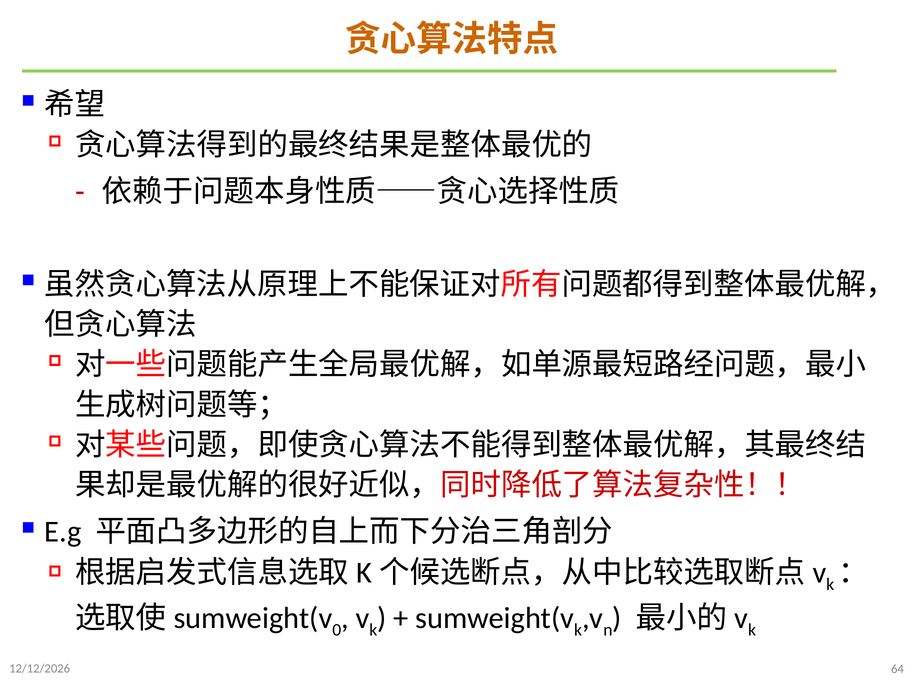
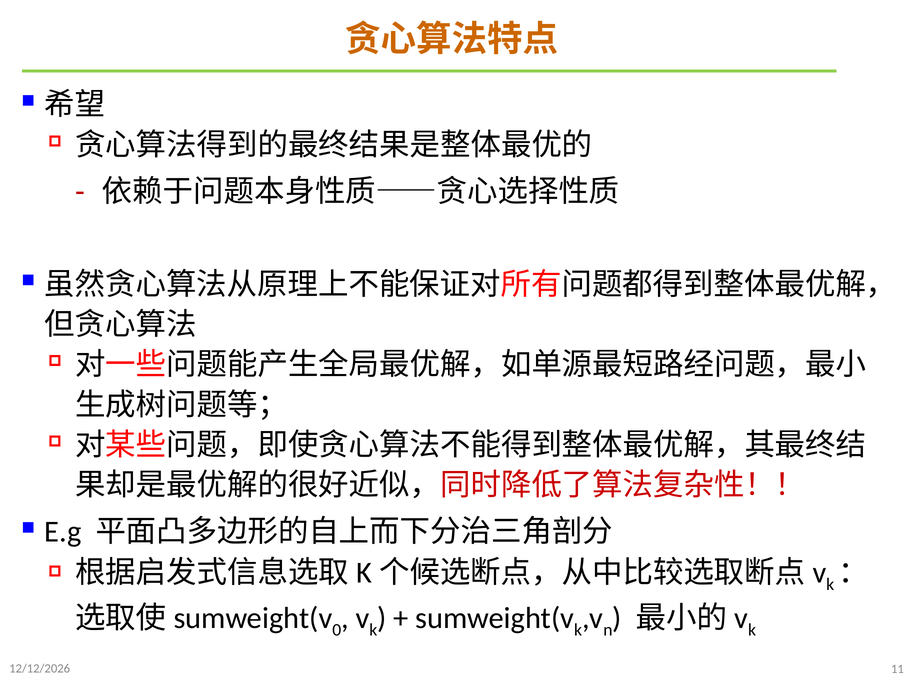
64: 64 -> 11
